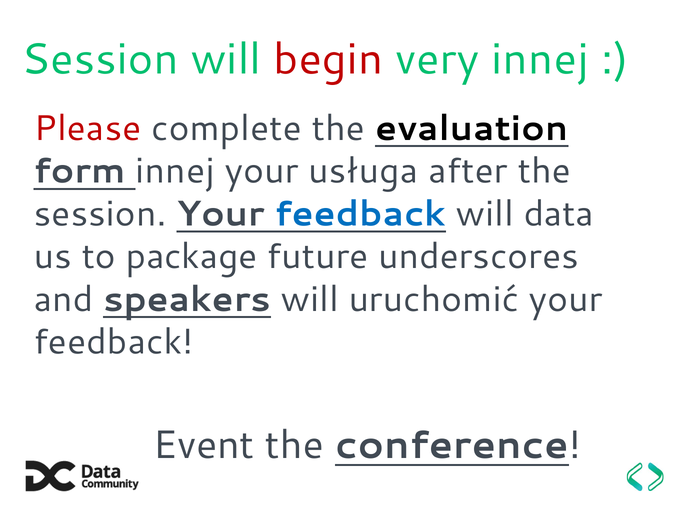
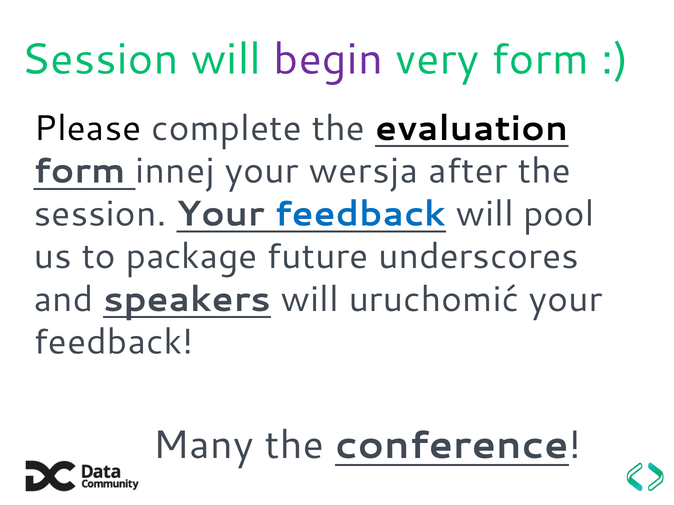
begin colour: red -> purple
very innej: innej -> form
Please colour: red -> black
usługa: usługa -> wersja
data: data -> pool
Event: Event -> Many
